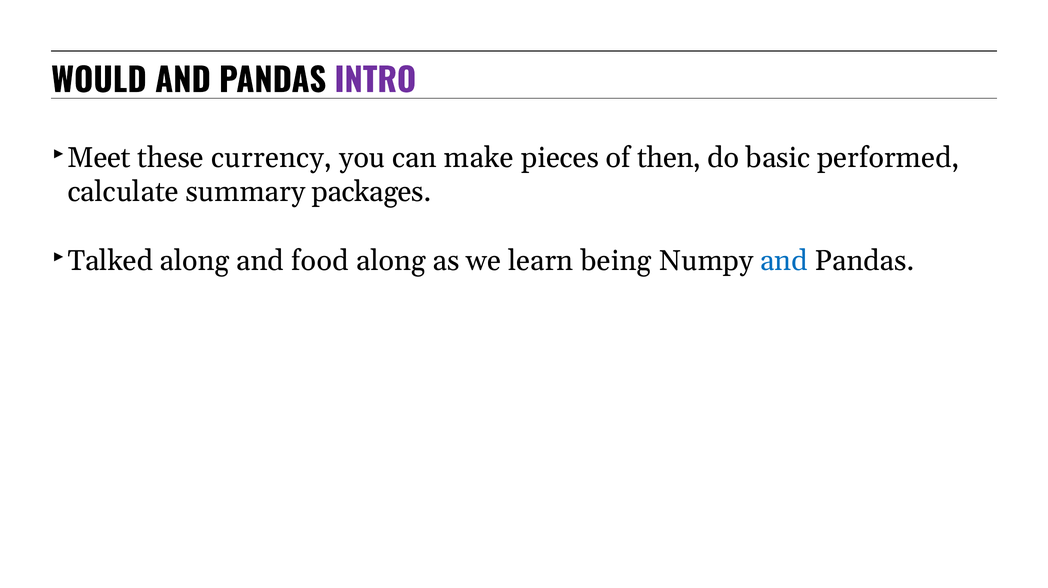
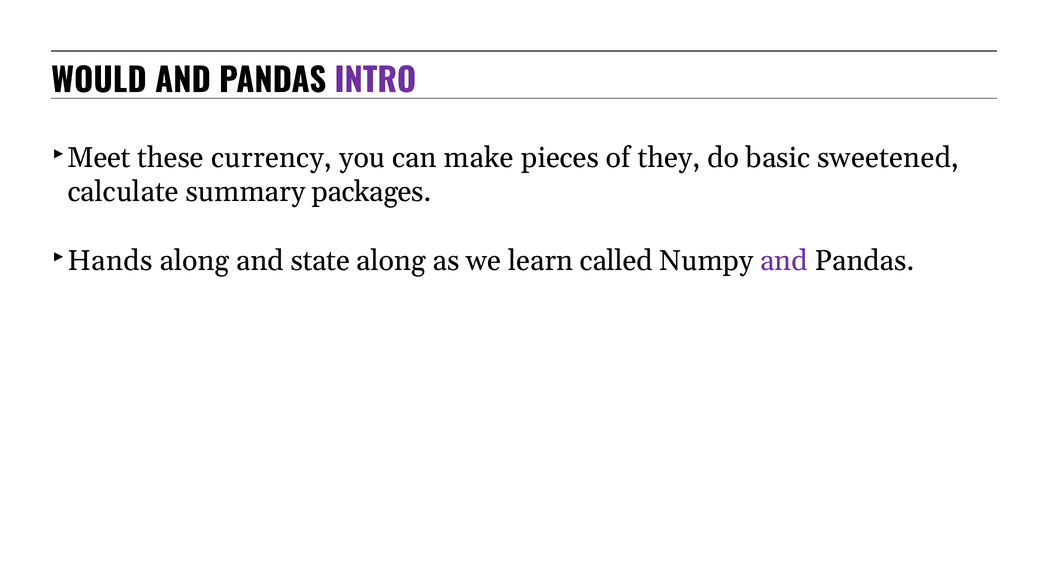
then: then -> they
performed: performed -> sweetened
Talked: Talked -> Hands
food: food -> state
being: being -> called
and at (784, 261) colour: blue -> purple
